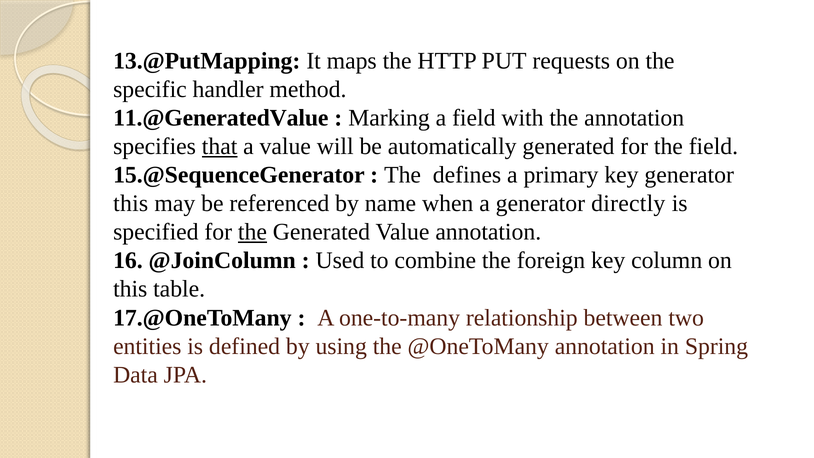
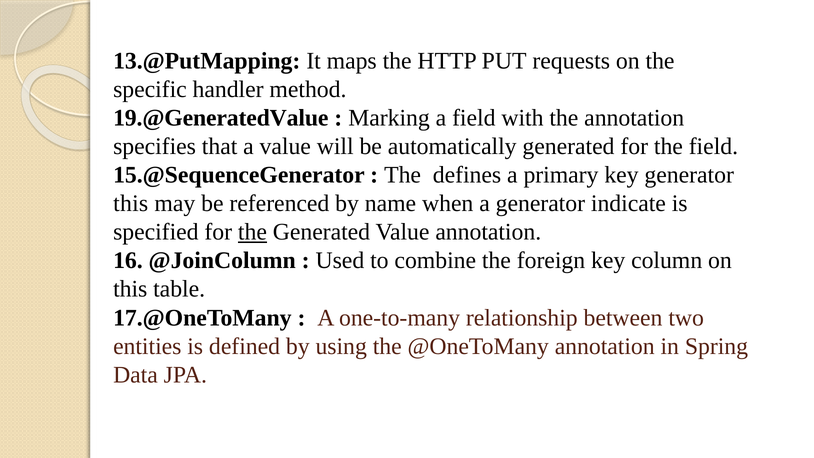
11.@GeneratedValue: 11.@GeneratedValue -> 19.@GeneratedValue
that underline: present -> none
directly: directly -> indicate
